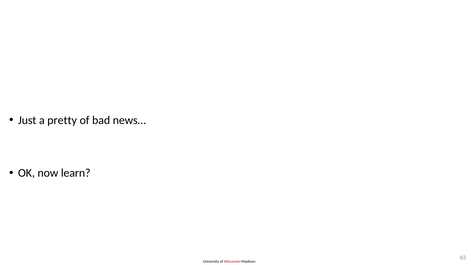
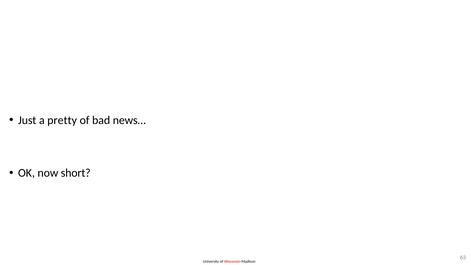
learn: learn -> short
